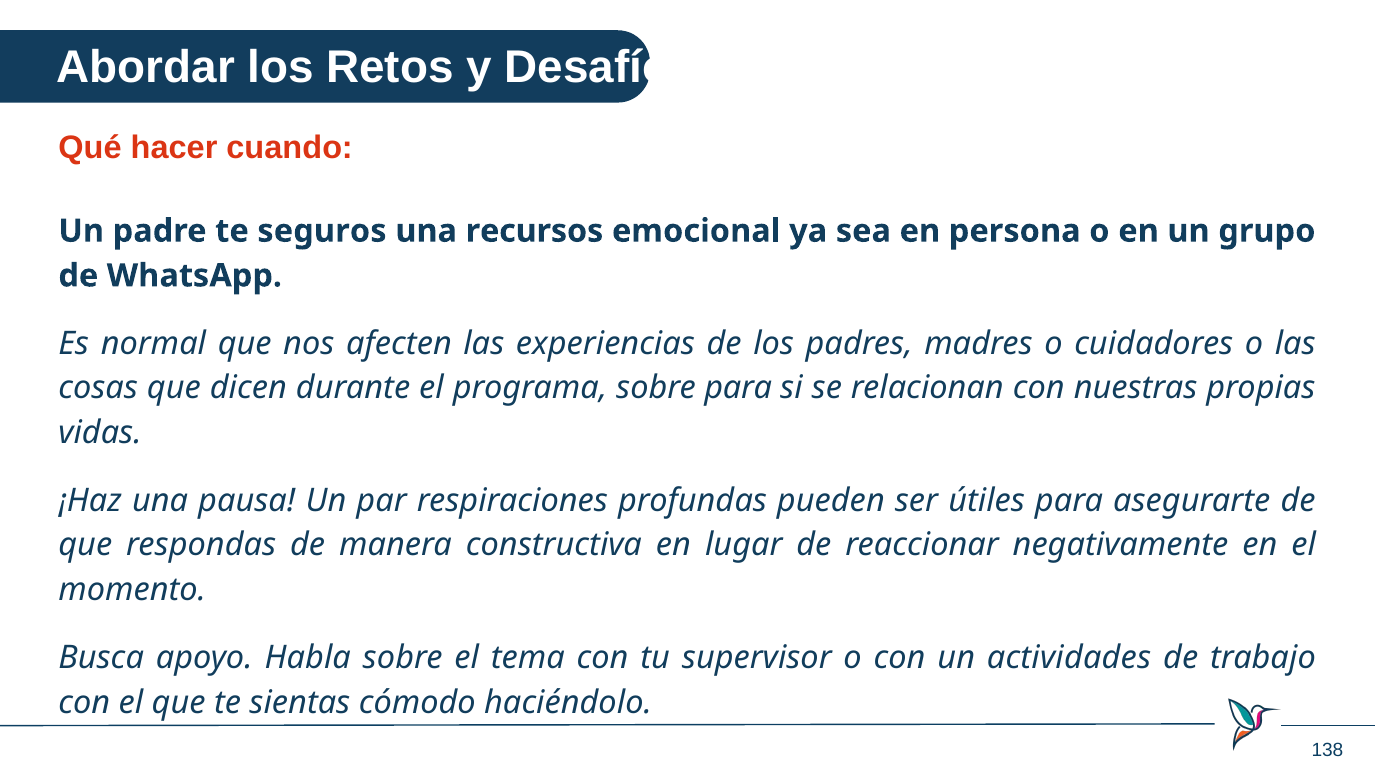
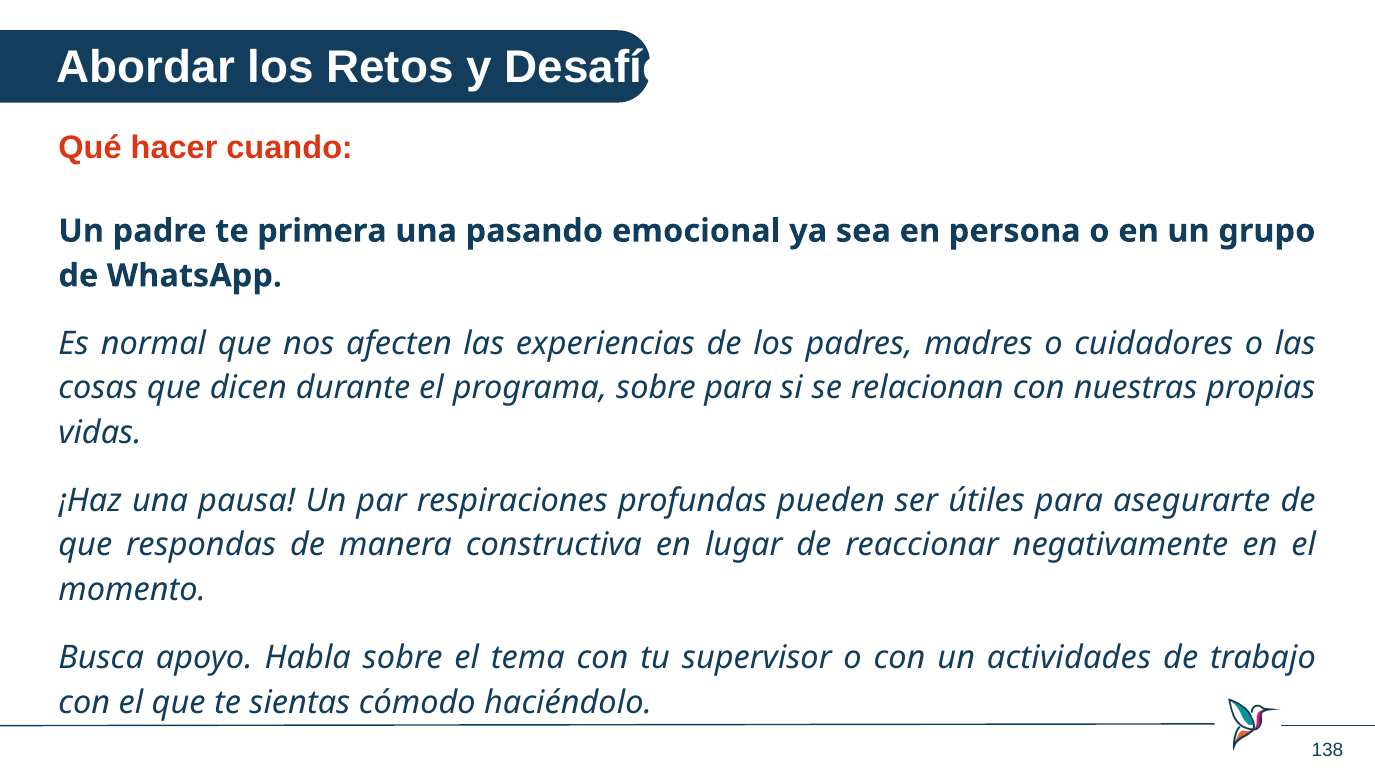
seguros: seguros -> primera
recursos: recursos -> pasando
